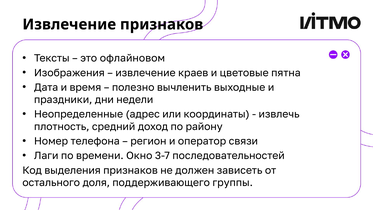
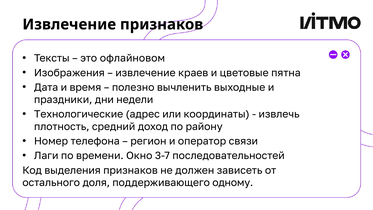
Неопределенные: Неопределенные -> Технологические
группы: группы -> одному
